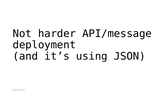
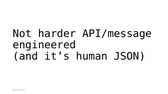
deployment: deployment -> engineered
using: using -> human
